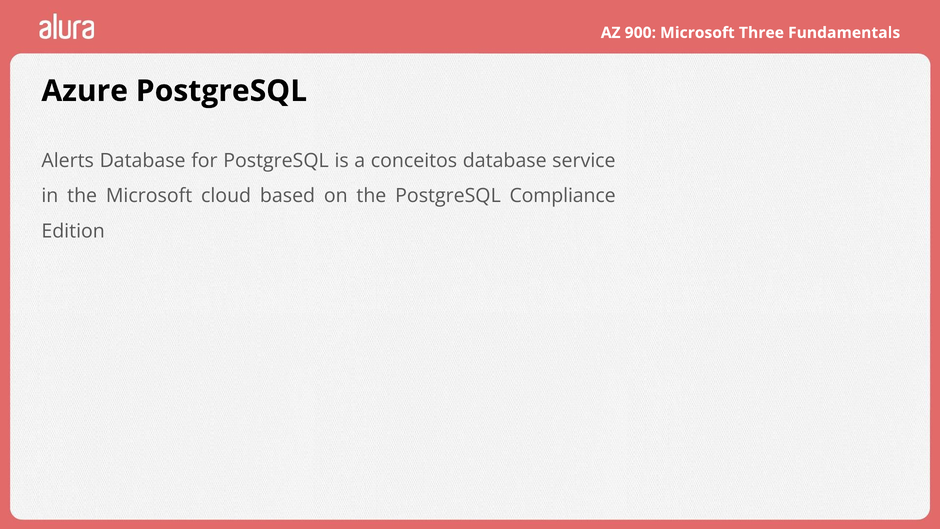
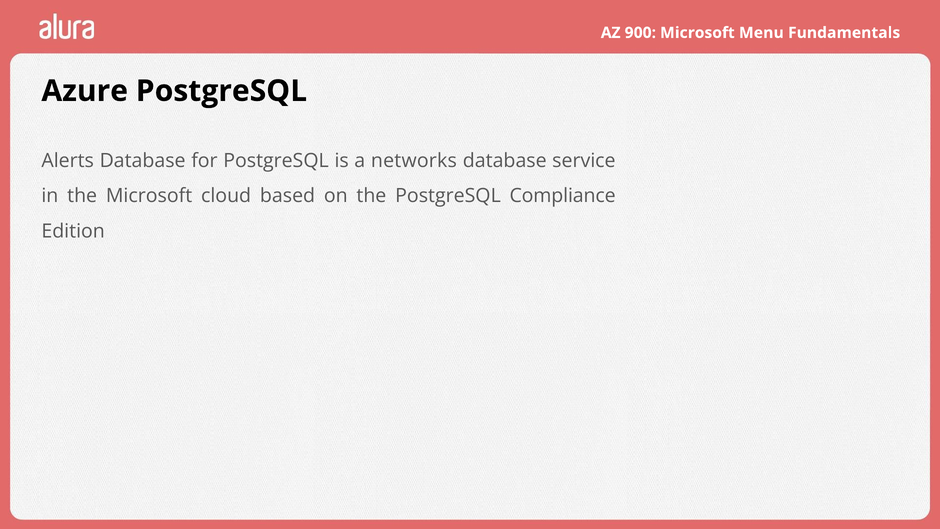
Three: Three -> Menu
conceitos: conceitos -> networks
